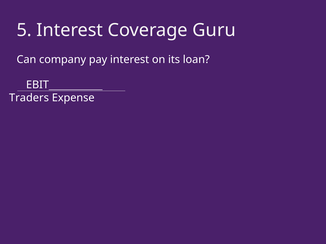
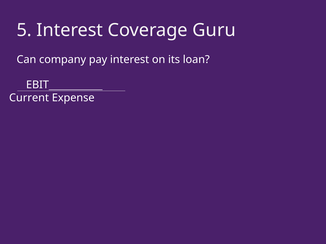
Traders: Traders -> Current
